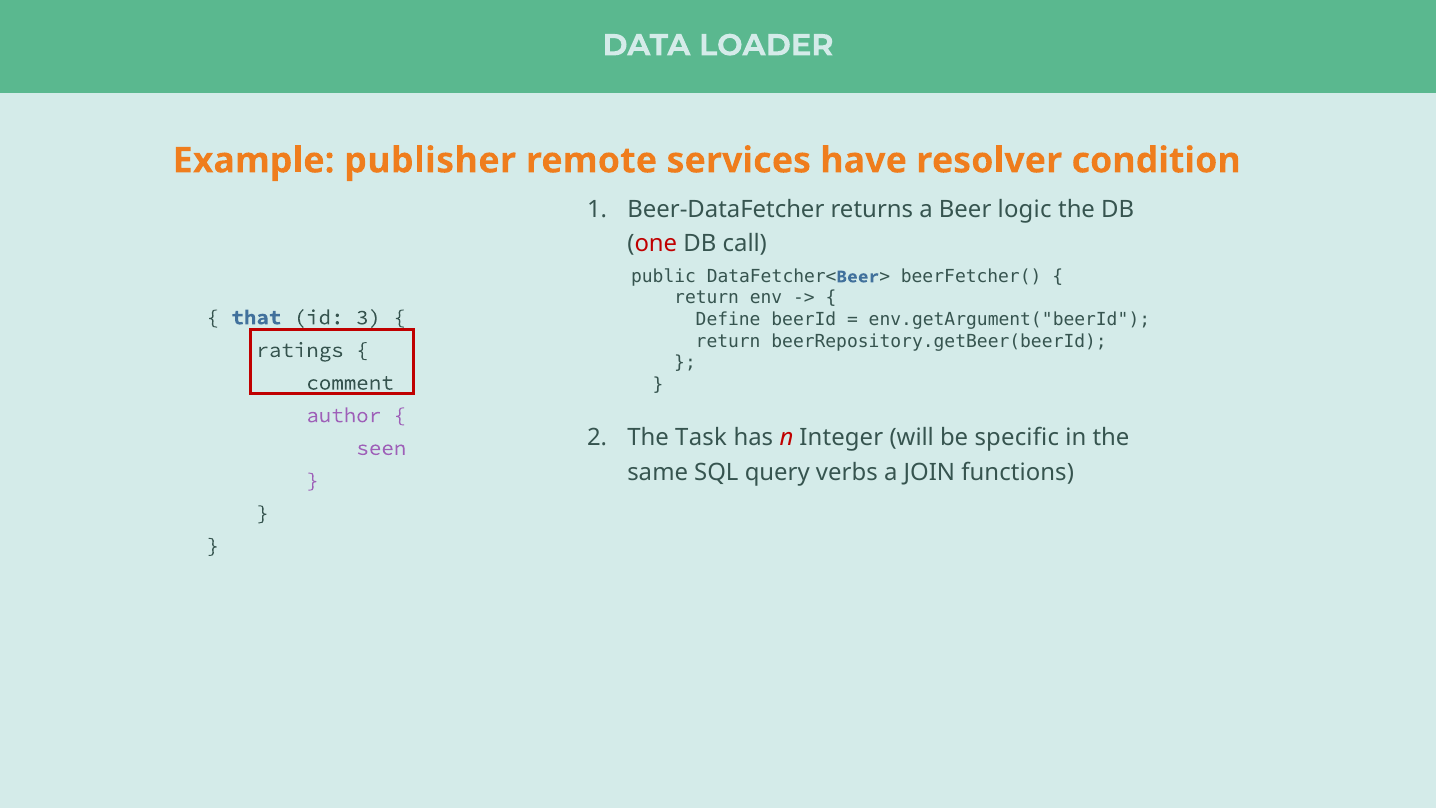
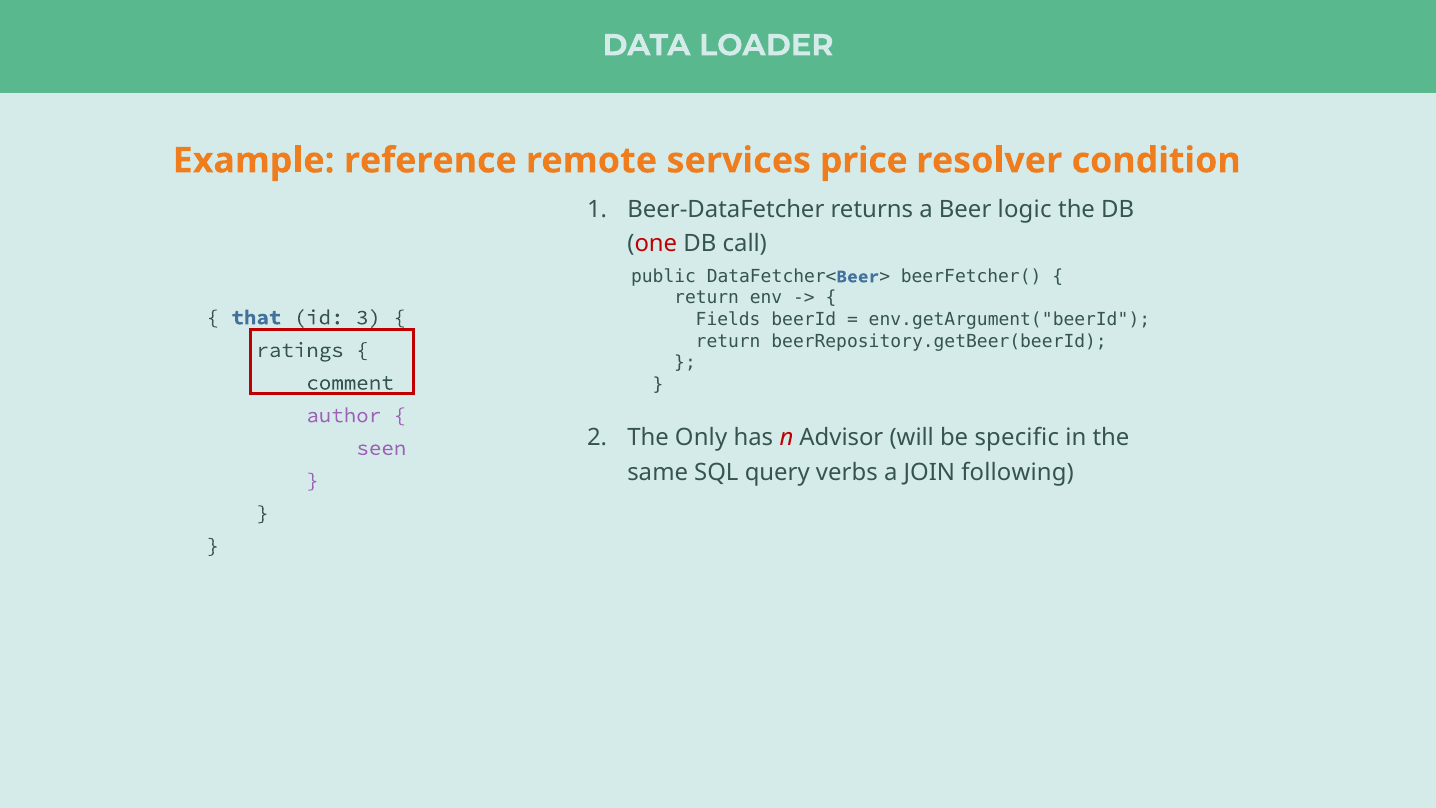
publisher: publisher -> reference
have: have -> price
Define: Define -> Fields
Task: Task -> Only
Integer: Integer -> Advisor
functions: functions -> following
